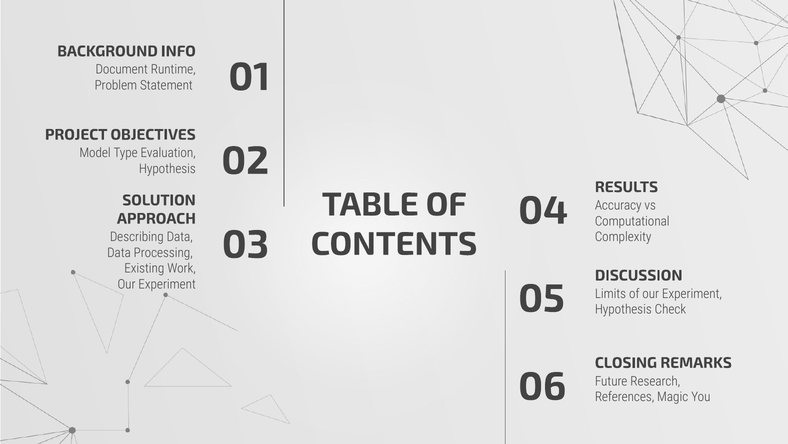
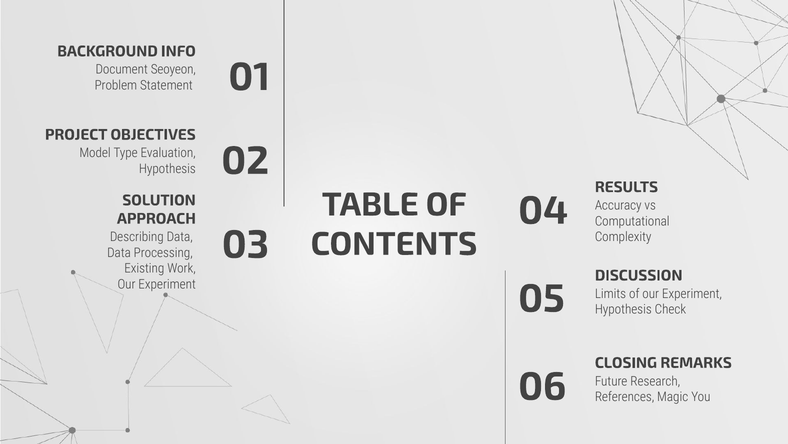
Runtime: Runtime -> Seoyeon
